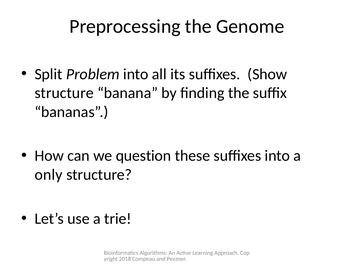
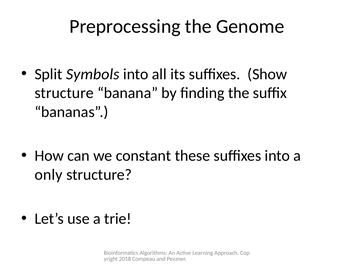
Problem: Problem -> Symbols
question: question -> constant
